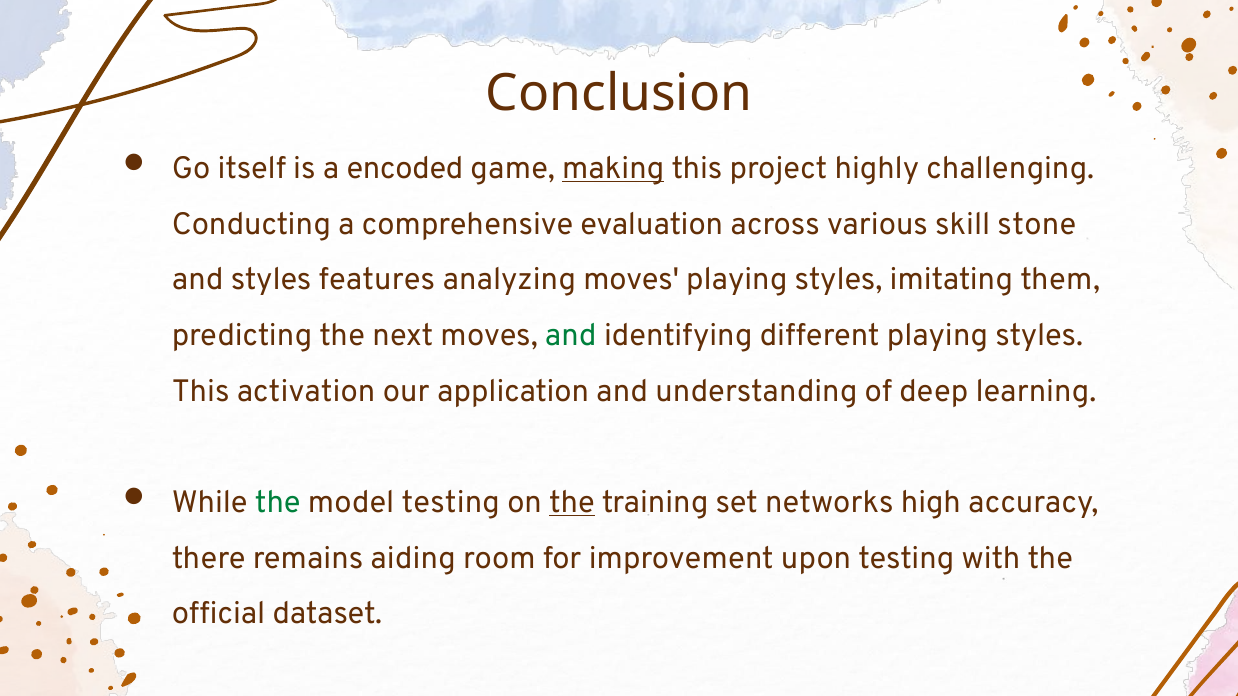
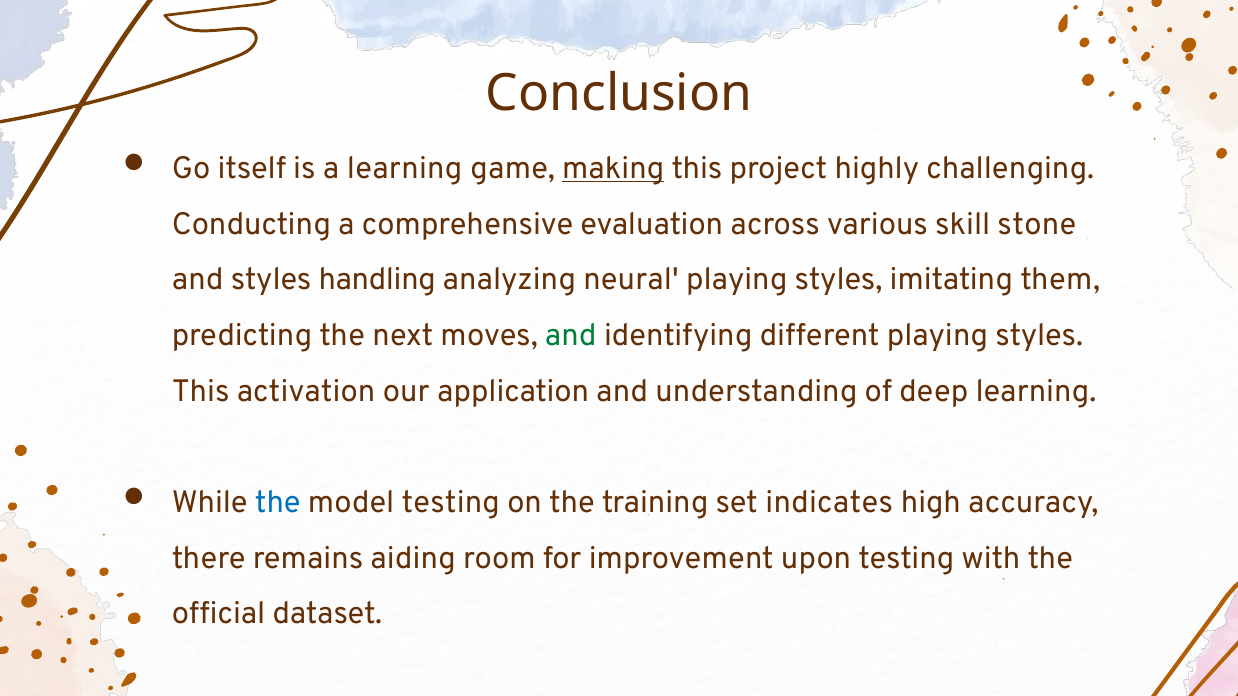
a encoded: encoded -> learning
features: features -> handling
analyzing moves: moves -> neural
the at (278, 503) colour: green -> blue
the at (572, 503) underline: present -> none
networks: networks -> indicates
